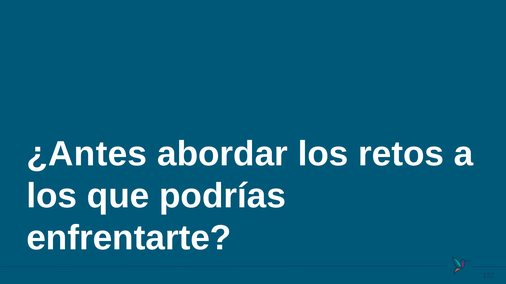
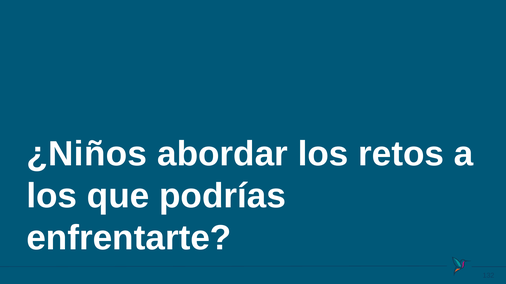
¿Antes: ¿Antes -> ¿Niños
